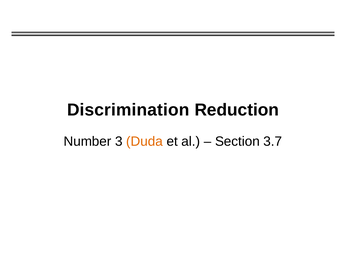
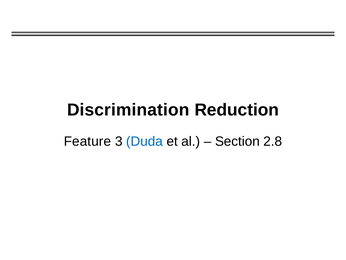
Number: Number -> Feature
Duda colour: orange -> blue
3.7: 3.7 -> 2.8
